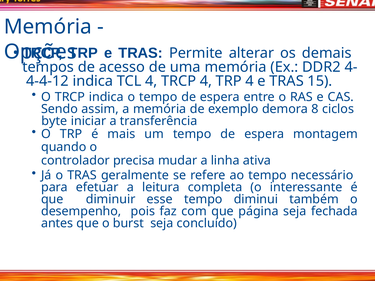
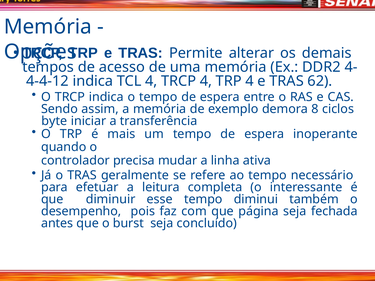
15: 15 -> 62
montagem: montagem -> inoperante
